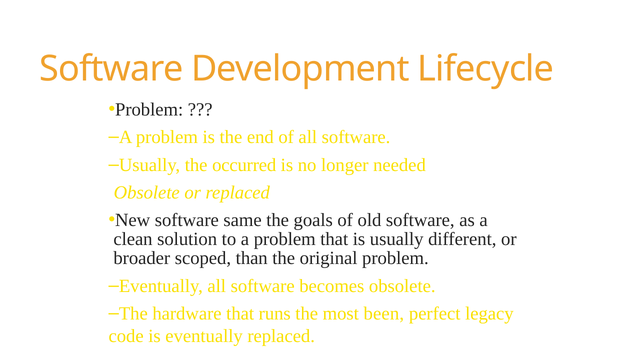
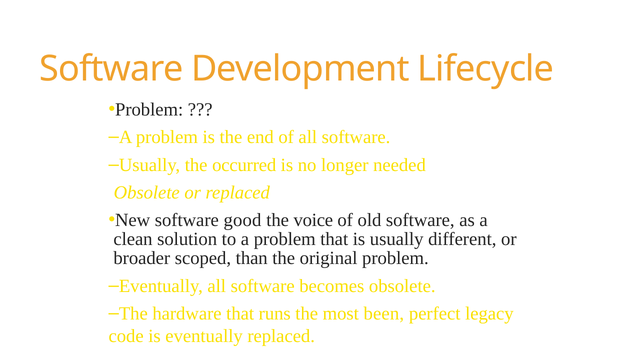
same: same -> good
goals: goals -> voice
